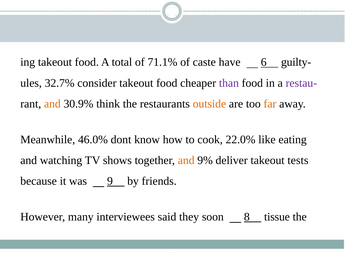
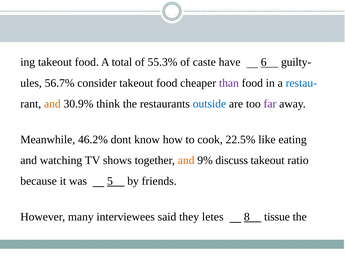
71.1%: 71.1% -> 55.3%
32.7%: 32.7% -> 56.7%
restau- colour: purple -> blue
outside colour: orange -> blue
far colour: orange -> purple
46.0%: 46.0% -> 46.2%
22.0%: 22.0% -> 22.5%
deliver: deliver -> discuss
tests: tests -> ratio
9: 9 -> 5
soon: soon -> letes
